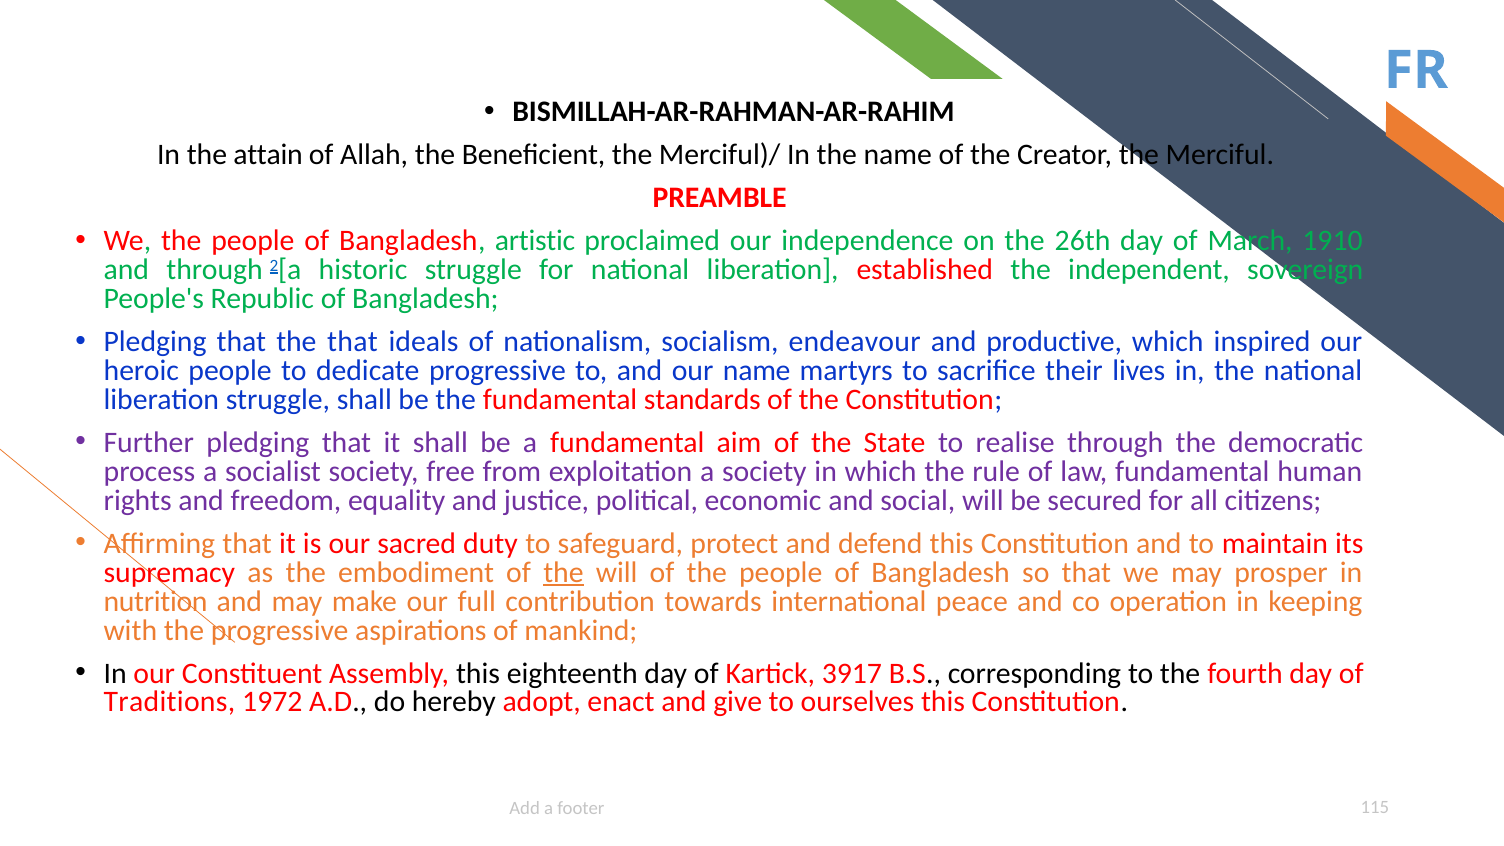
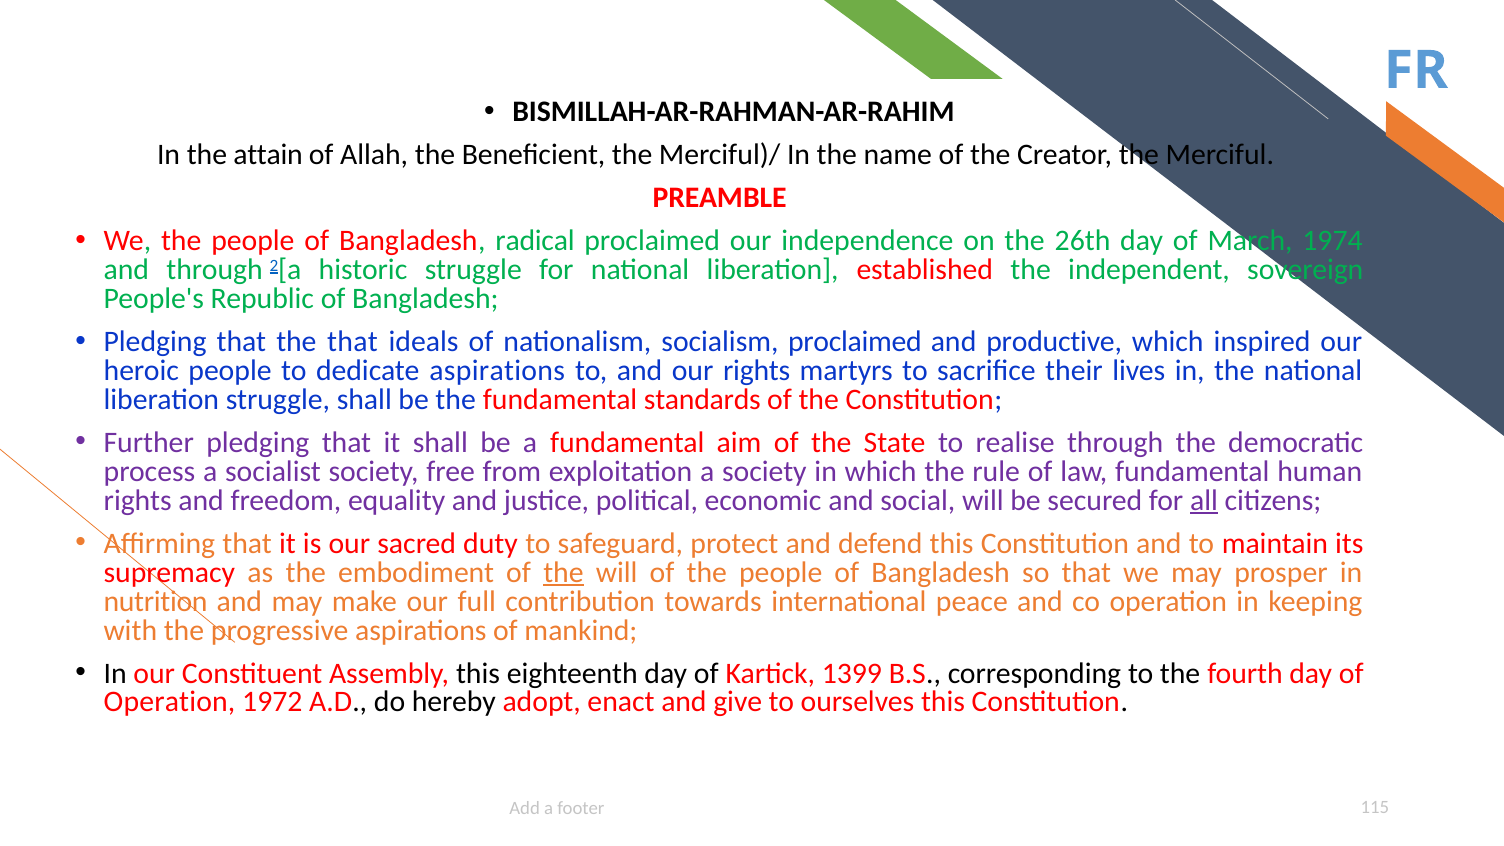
artistic: artistic -> radical
1910: 1910 -> 1974
socialism endeavour: endeavour -> proclaimed
dedicate progressive: progressive -> aspirations
our name: name -> rights
all underline: none -> present
3917: 3917 -> 1399
Traditions at (169, 702): Traditions -> Operation
